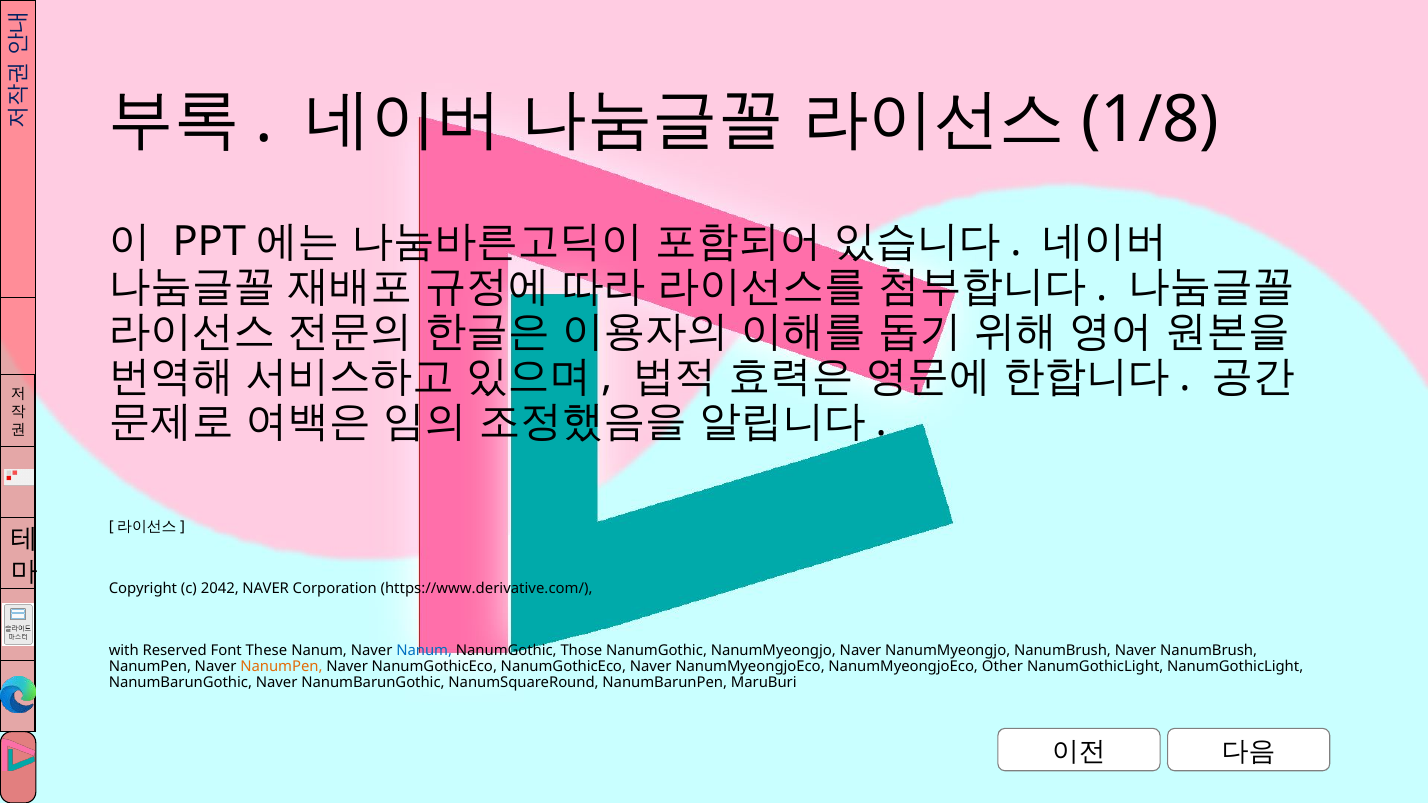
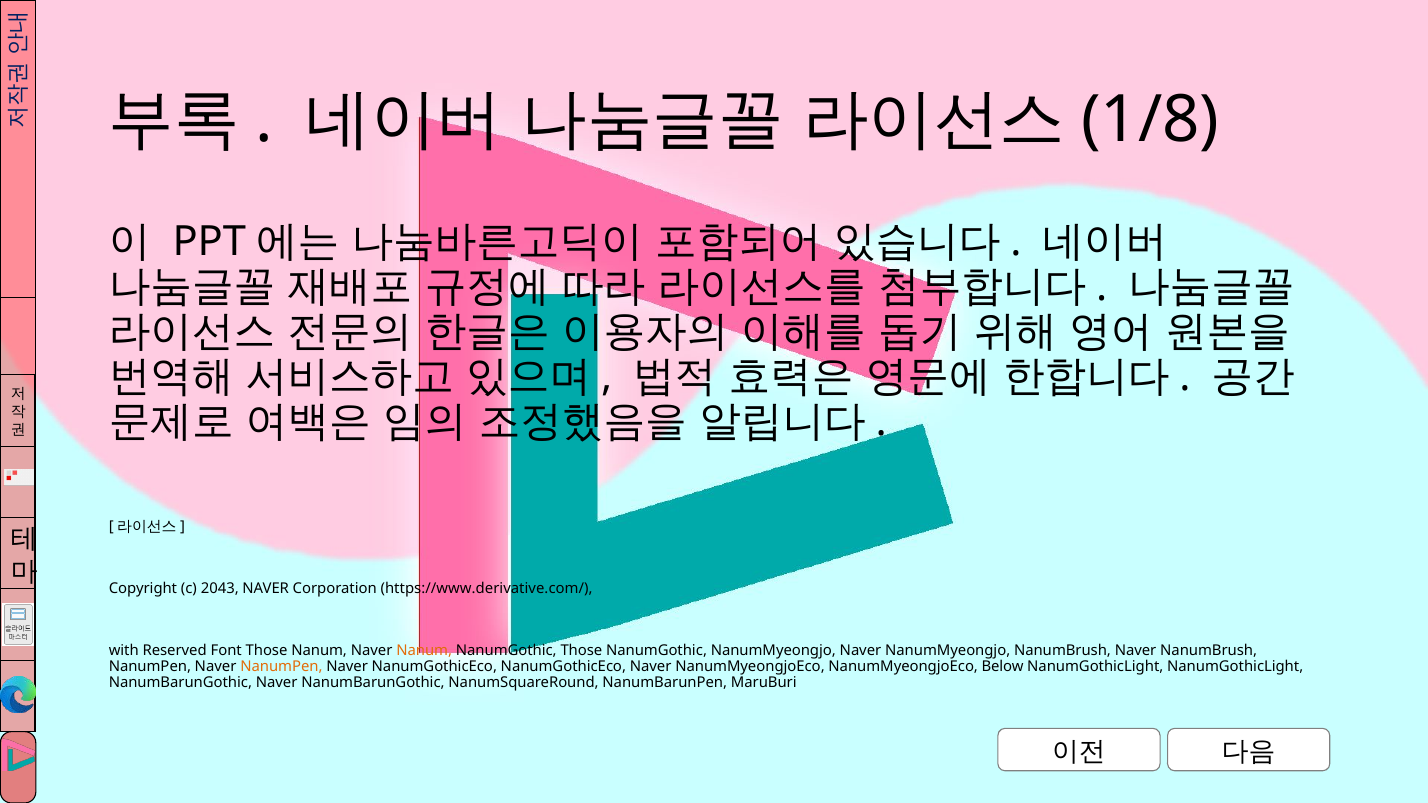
2042: 2042 -> 2043
Font These: These -> Those
Nanum at (424, 651) colour: blue -> orange
Other: Other -> Below
